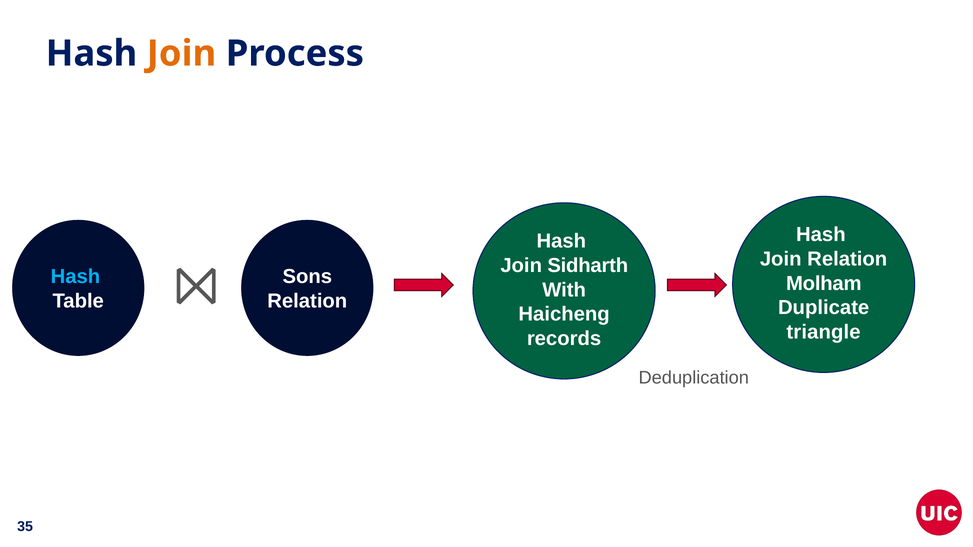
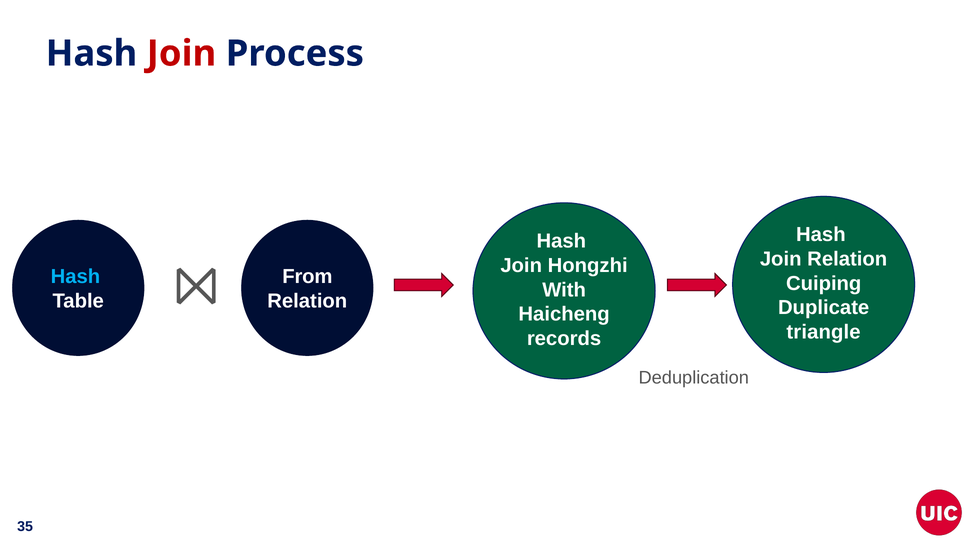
Join at (181, 54) colour: orange -> red
Sidharth: Sidharth -> Hongzhi
Sons: Sons -> From
Molham: Molham -> Cuiping
